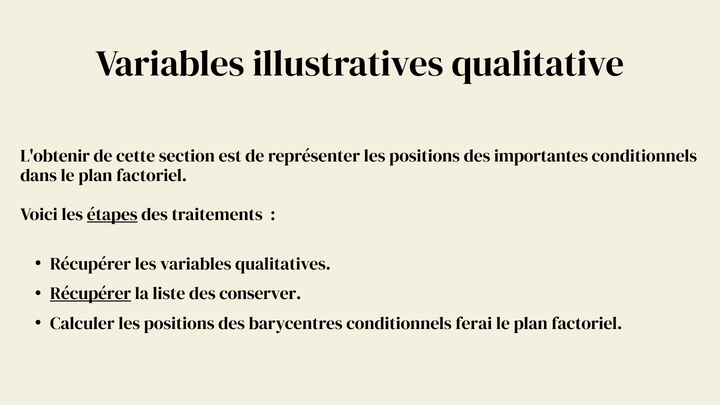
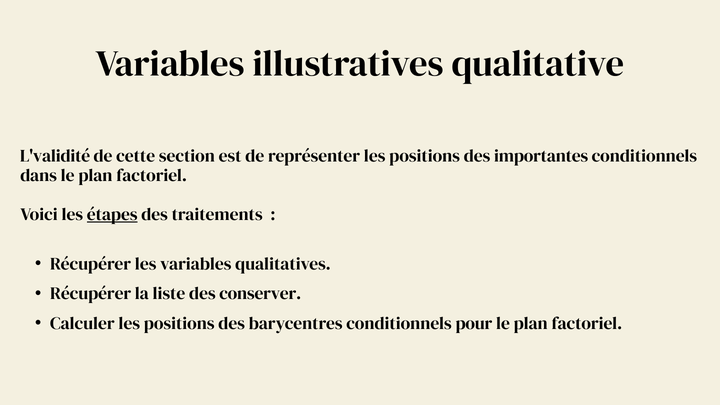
L'obtenir: L'obtenir -> L'validité
Récupérer at (91, 294) underline: present -> none
ferai: ferai -> pour
